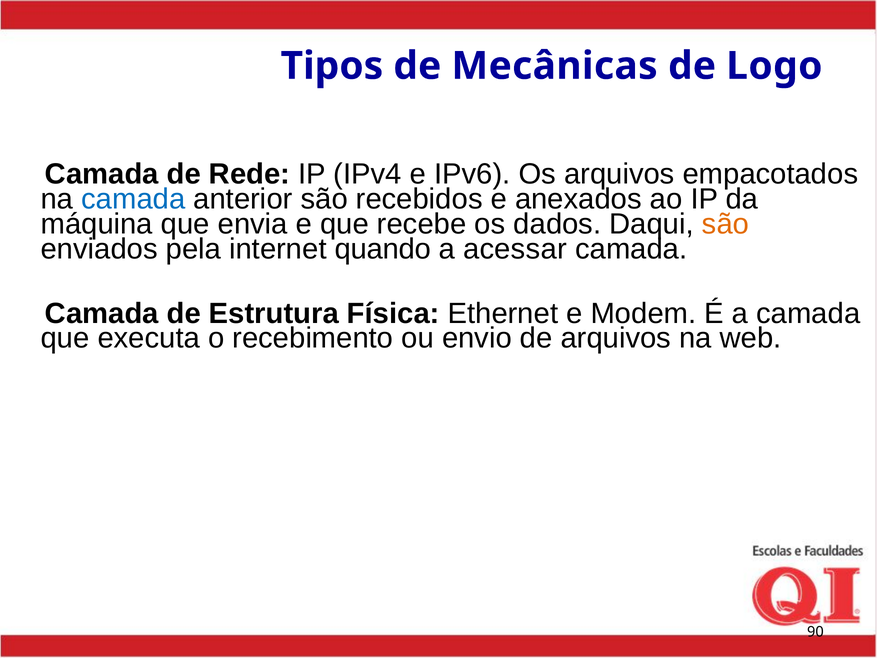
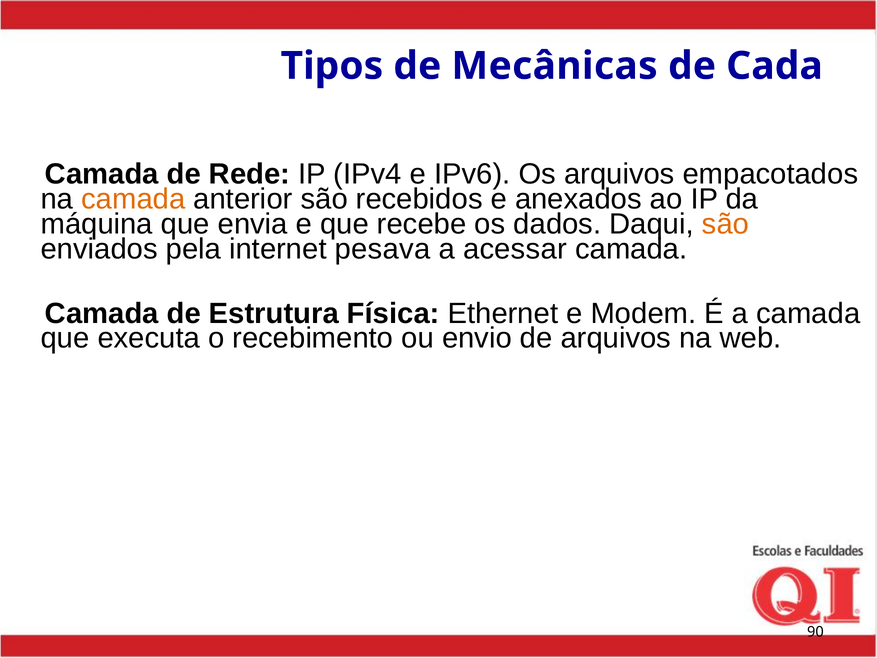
Logo: Logo -> Cada
camada at (133, 199) colour: blue -> orange
quando: quando -> pesava
